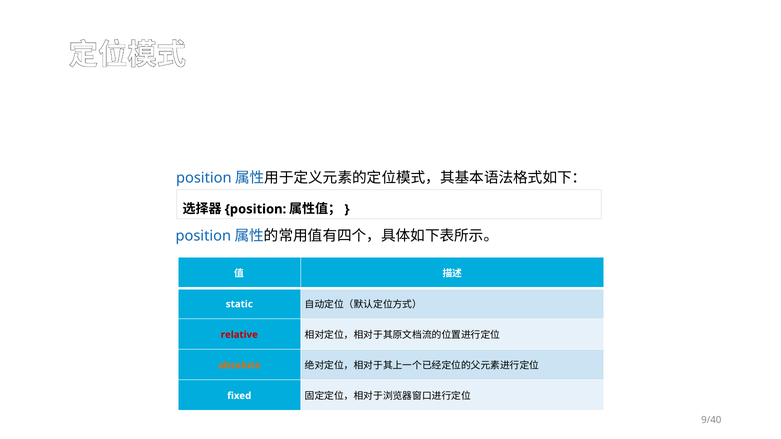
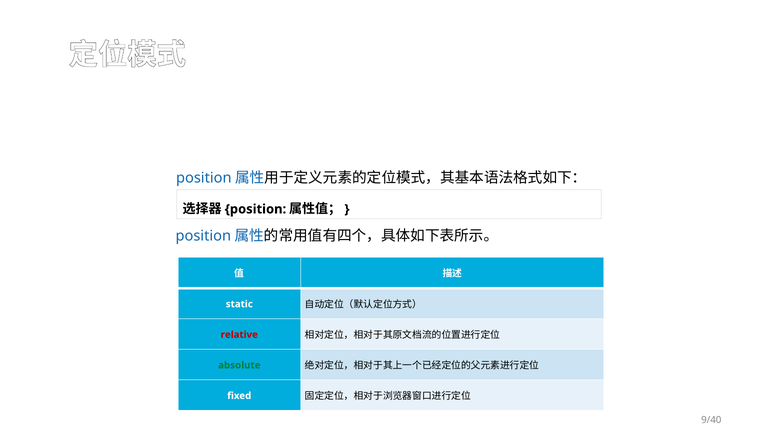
absolute colour: orange -> green
